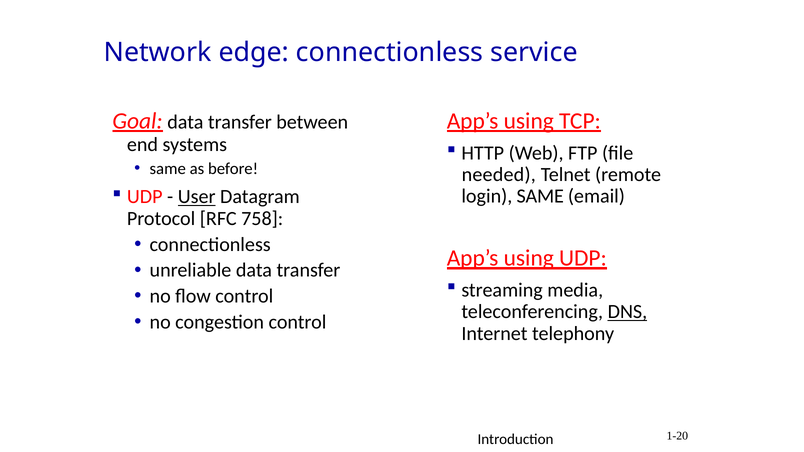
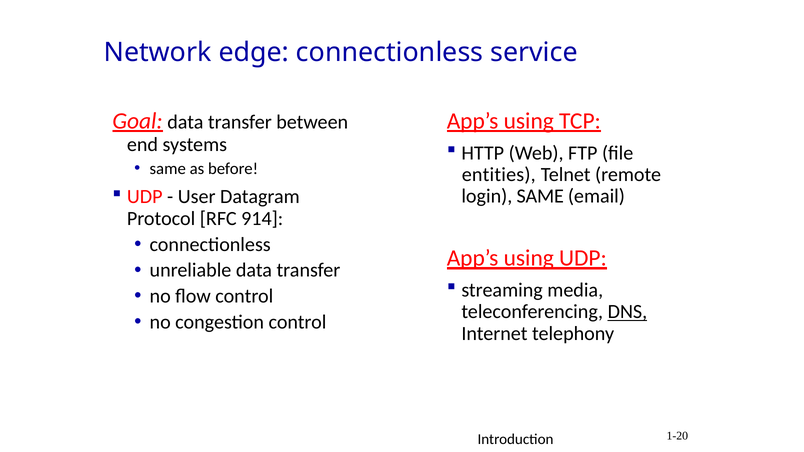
needed: needed -> entities
User underline: present -> none
758: 758 -> 914
